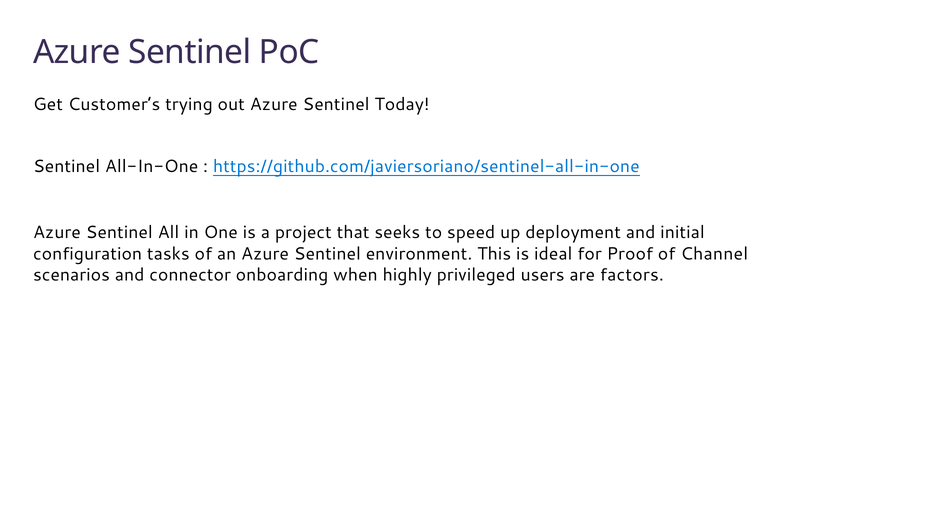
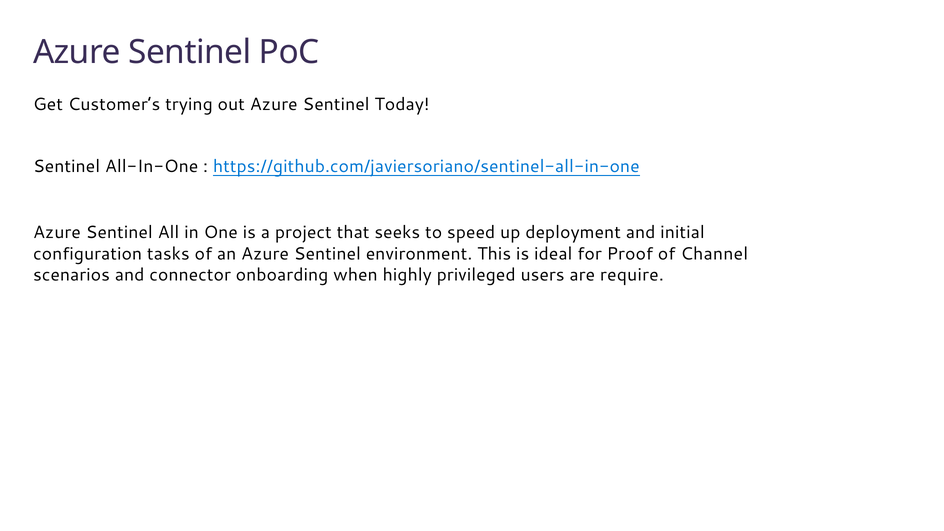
factors: factors -> require
